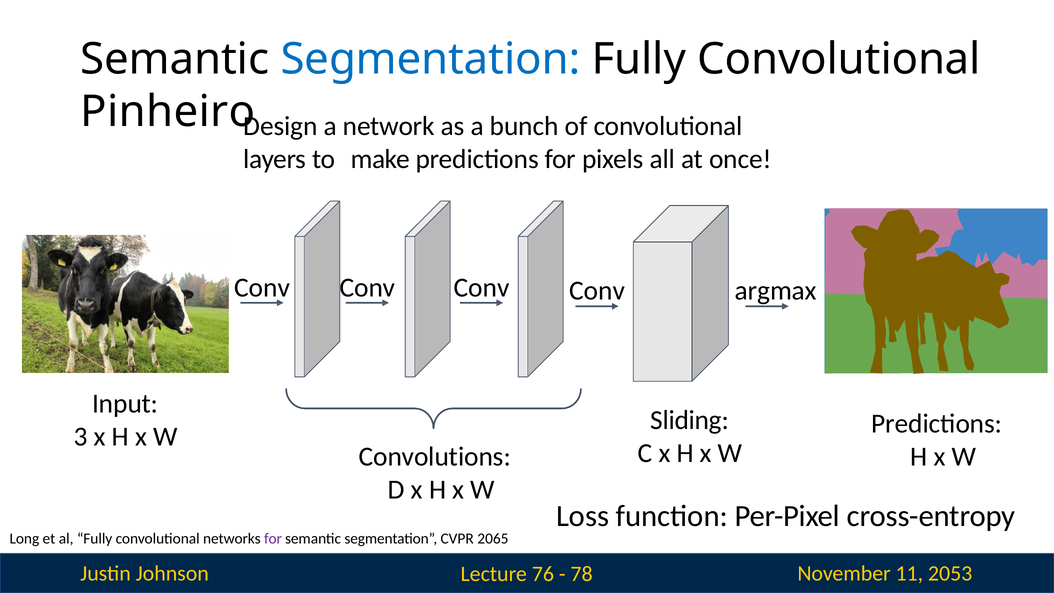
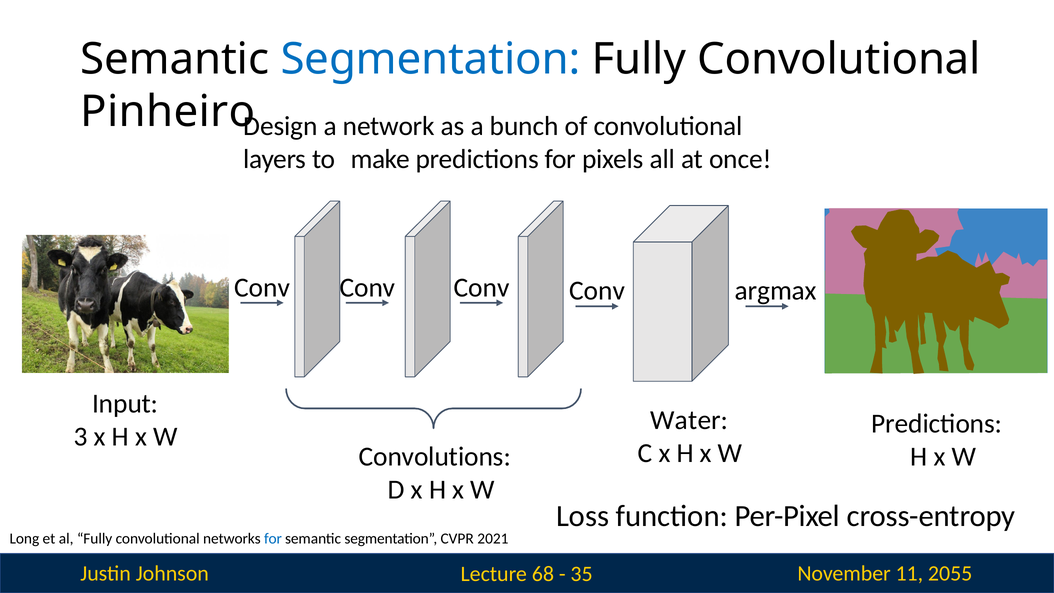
Sliding: Sliding -> Water
for at (273, 539) colour: purple -> blue
2065: 2065 -> 2021
76: 76 -> 68
78: 78 -> 35
2053: 2053 -> 2055
